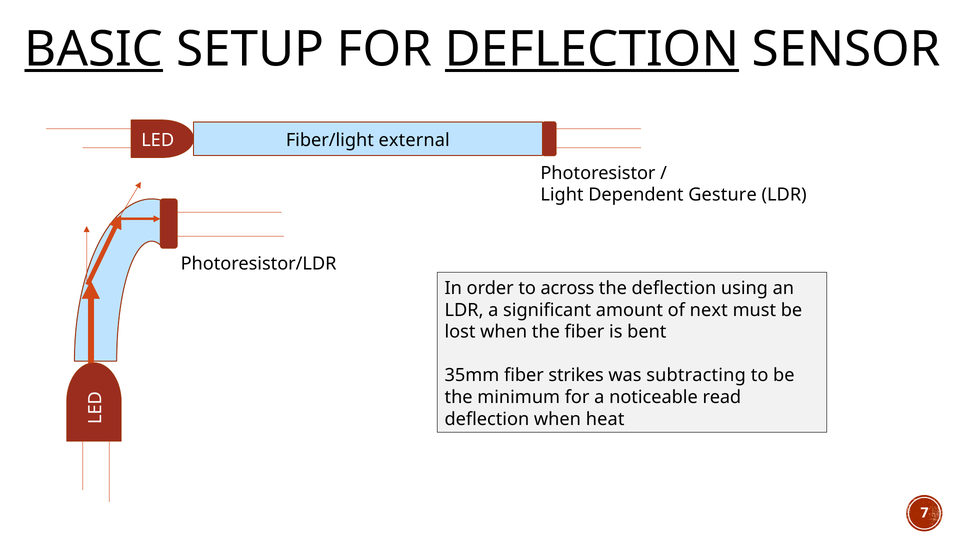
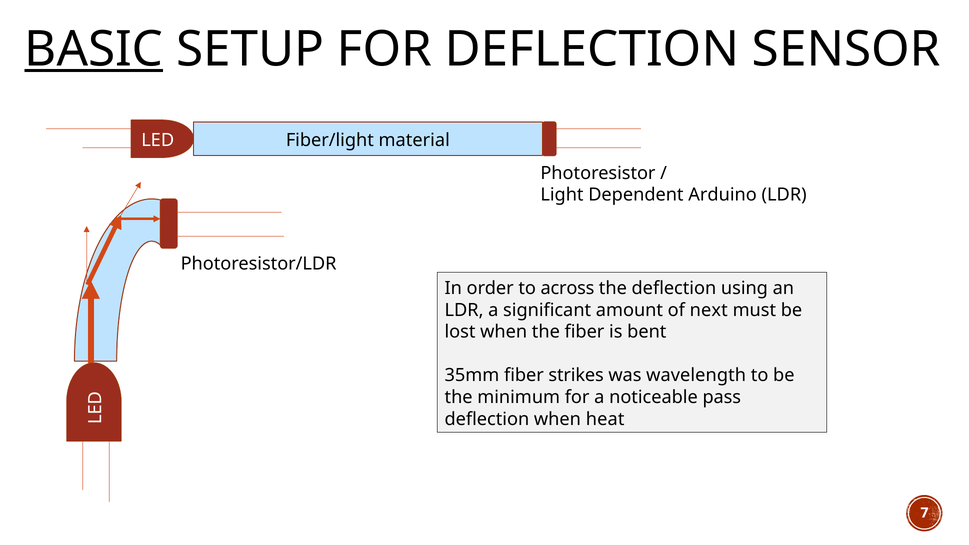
DEFLECTION at (592, 49) underline: present -> none
external: external -> material
Gesture: Gesture -> Arduino
subtracting: subtracting -> wavelength
read: read -> pass
